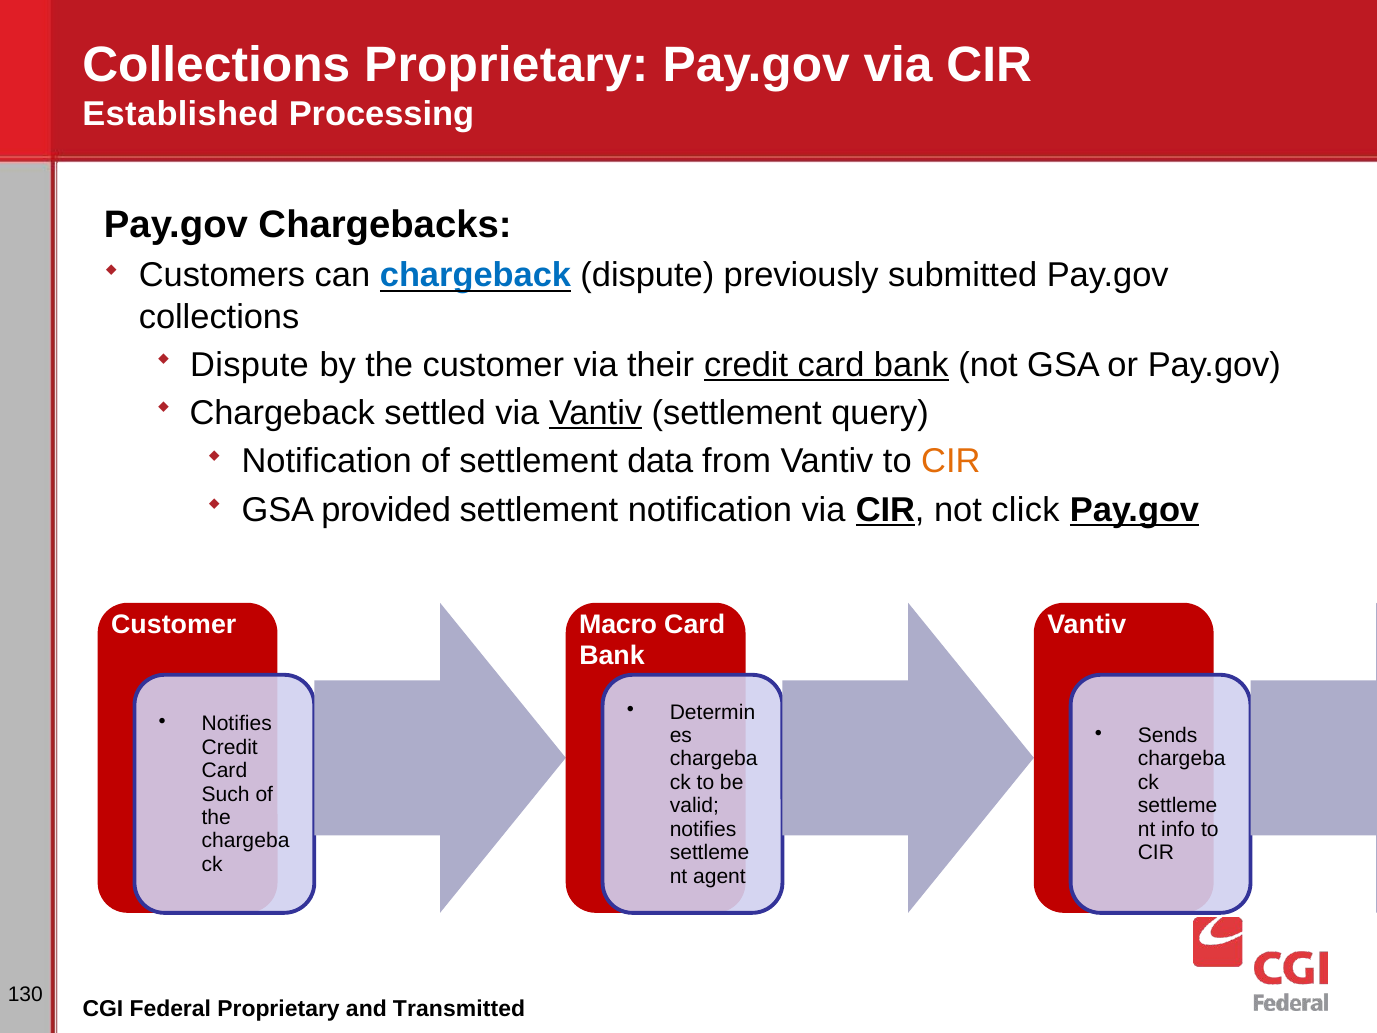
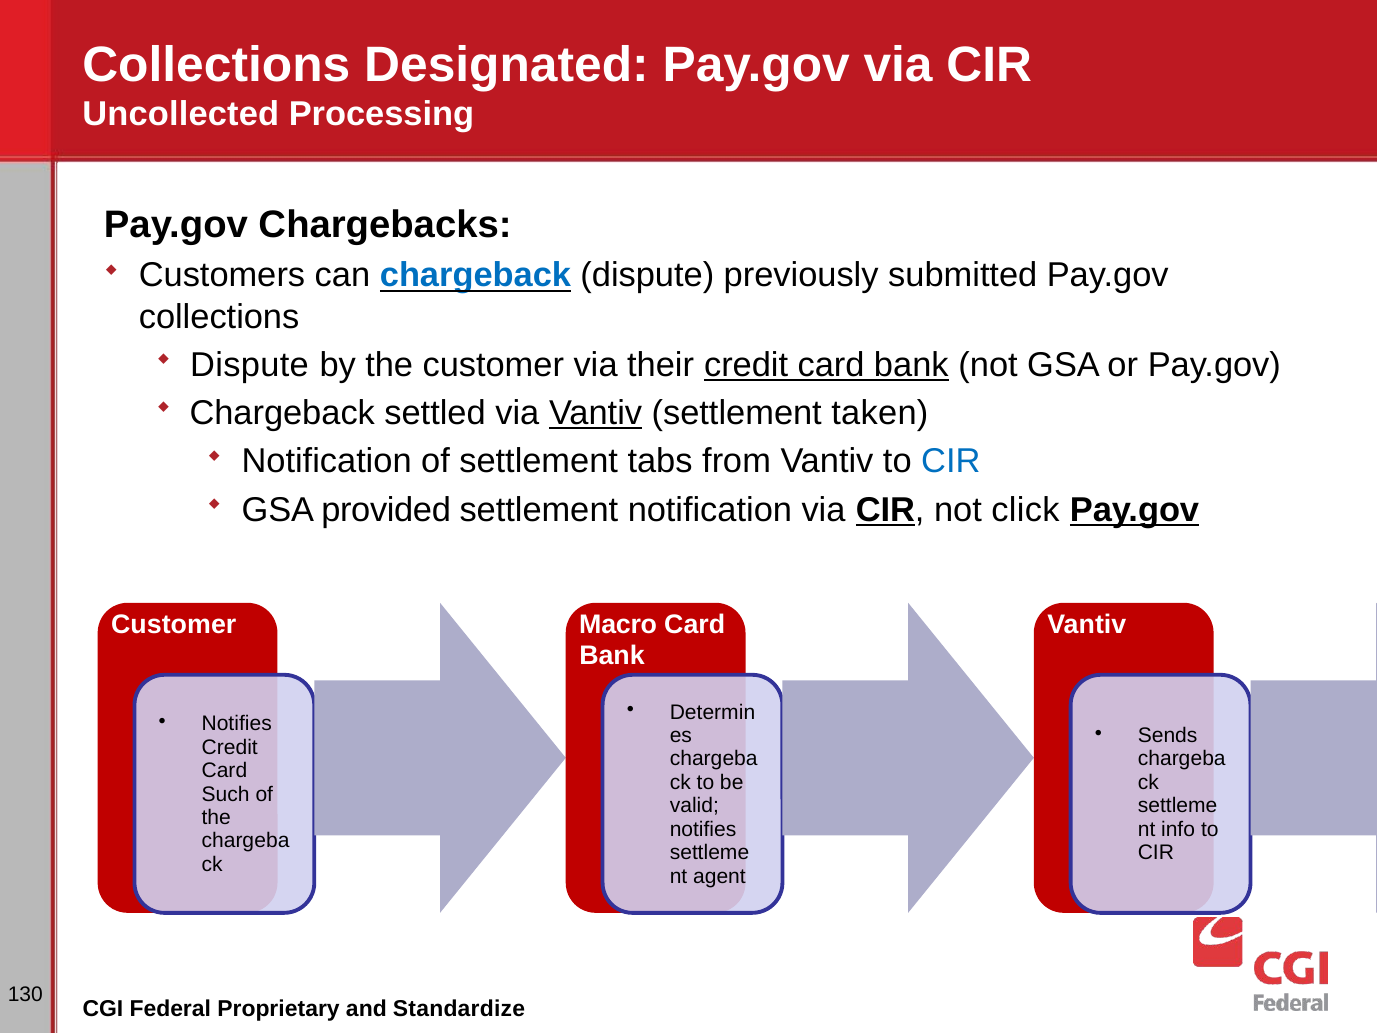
Collections Proprietary: Proprietary -> Designated
Established: Established -> Uncollected
query: query -> taken
data: data -> tabs
CIR at (951, 461) colour: orange -> blue
Transmitted: Transmitted -> Standardize
